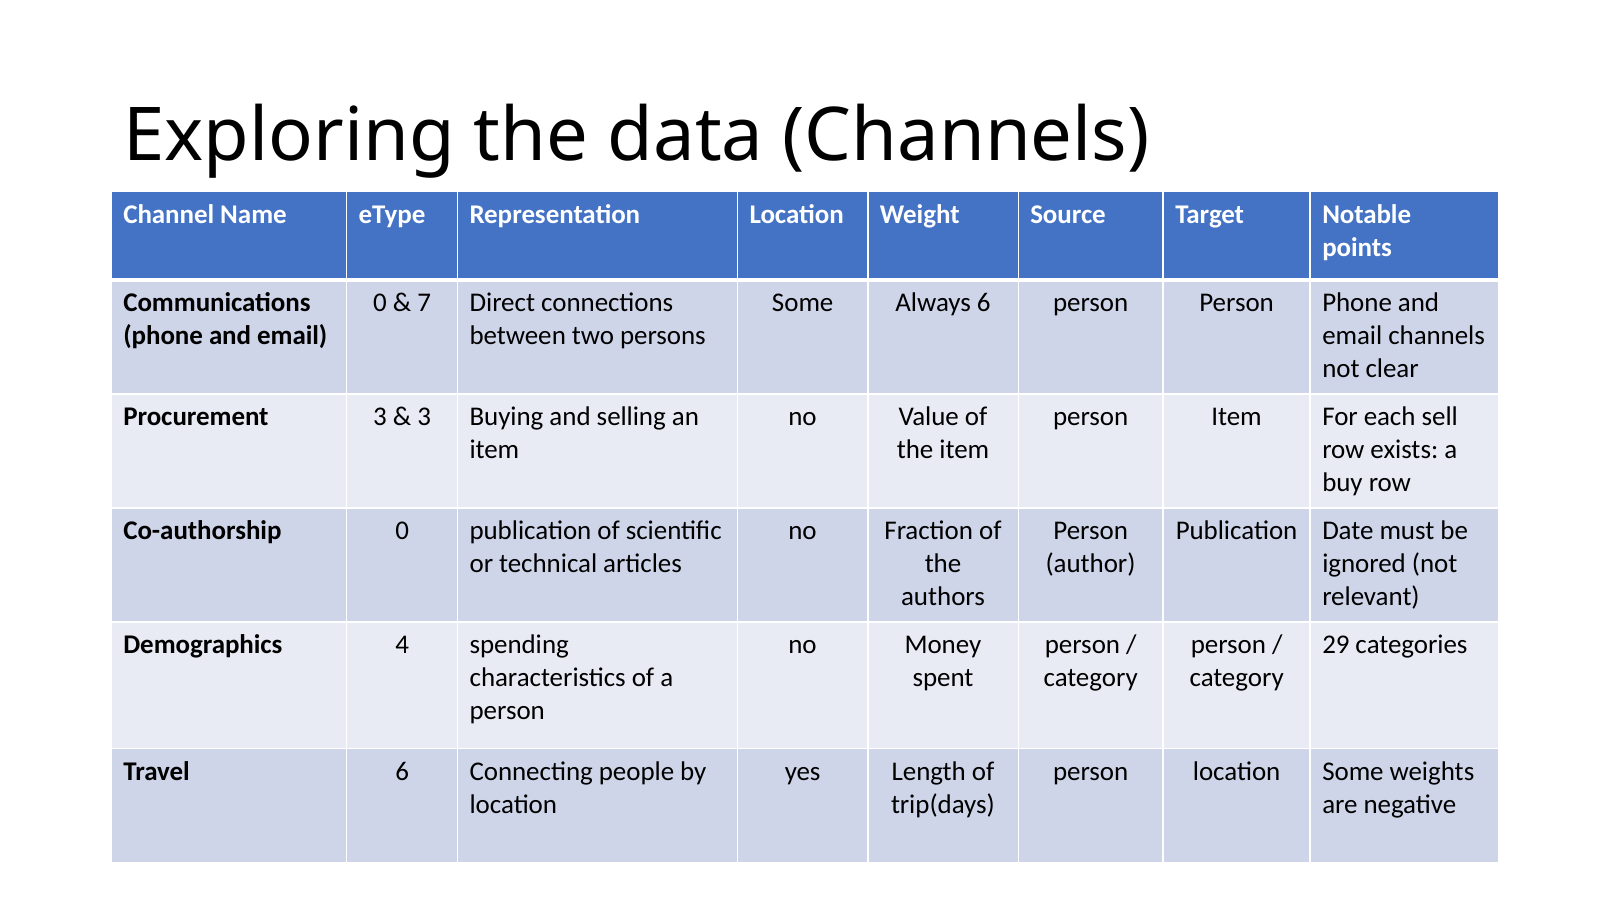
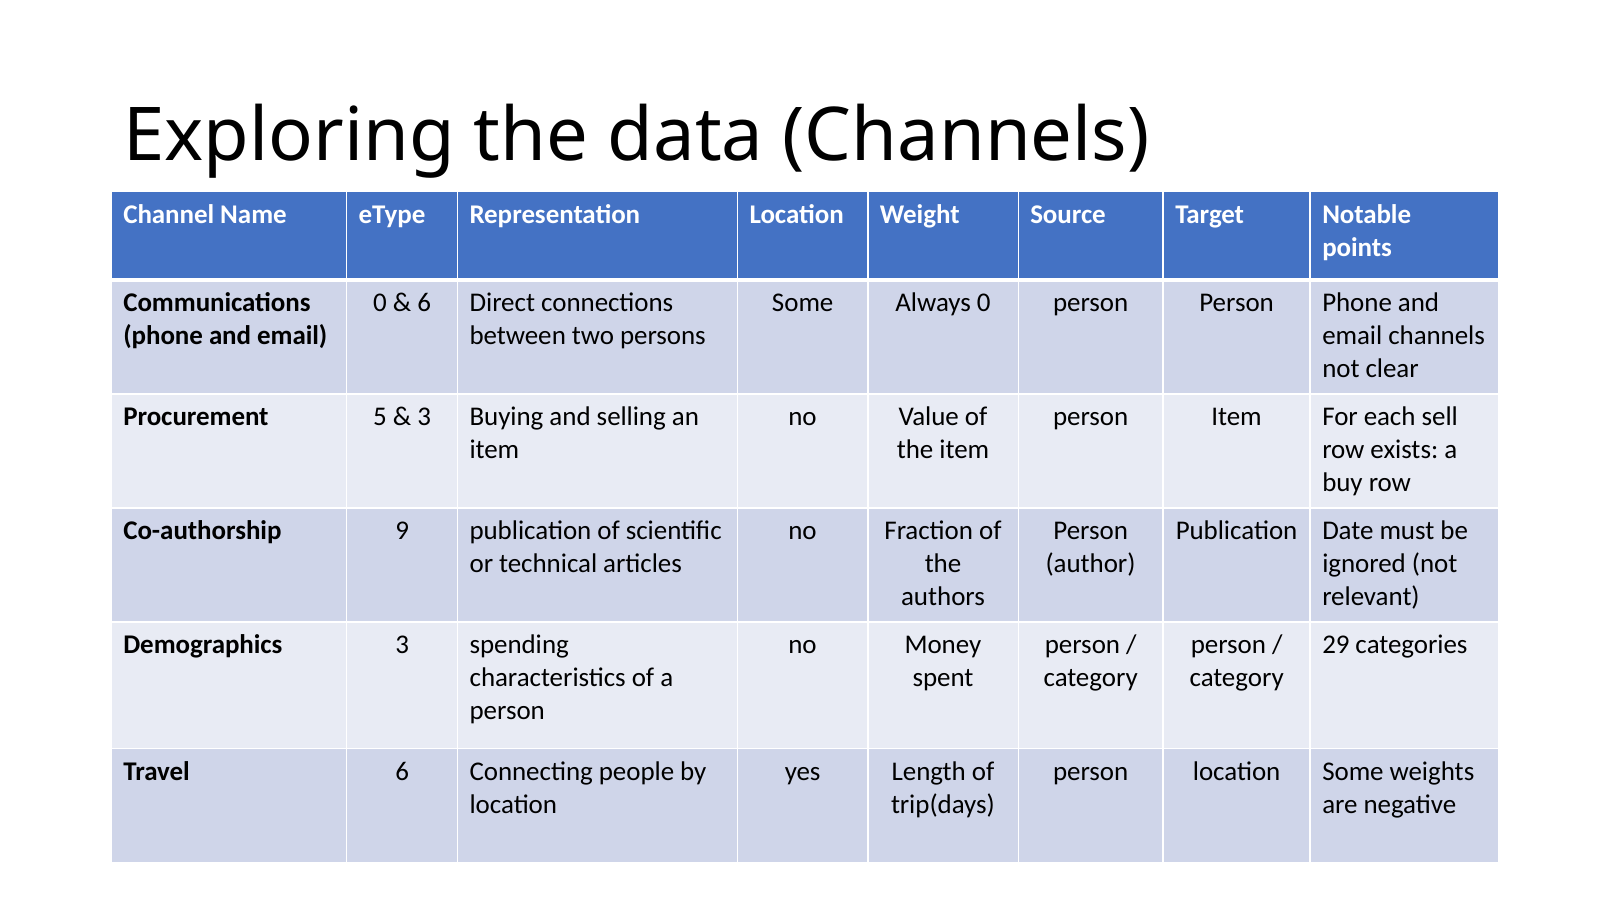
7 at (424, 303): 7 -> 6
Always 6: 6 -> 0
Procurement 3: 3 -> 5
Co-authorship 0: 0 -> 9
Demographics 4: 4 -> 3
